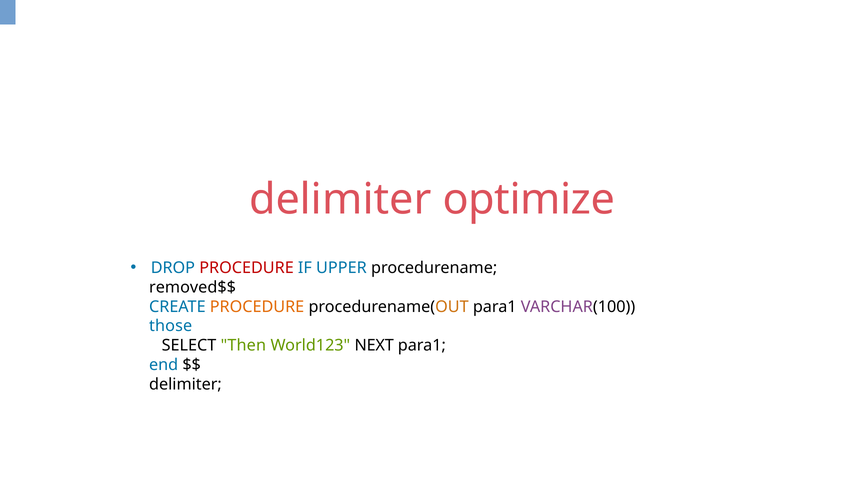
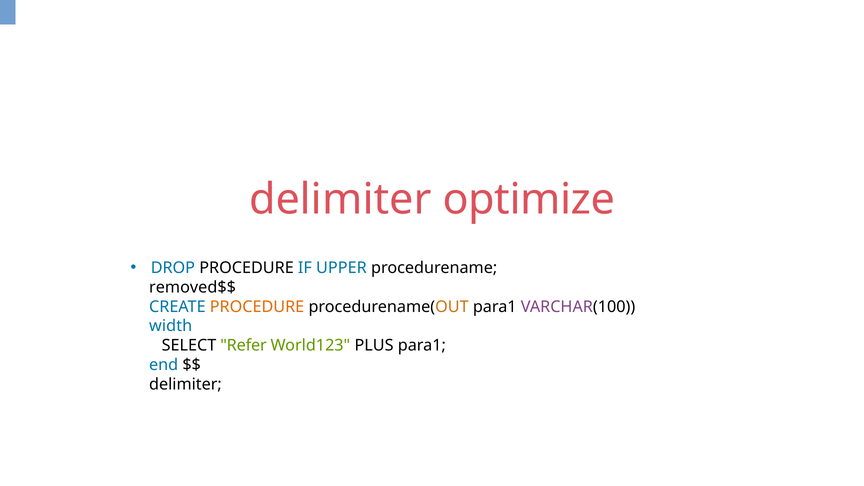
PROCEDURE at (247, 268) colour: red -> black
those: those -> width
Then: Then -> Refer
NEXT: NEXT -> PLUS
